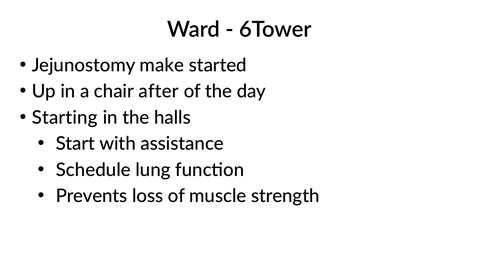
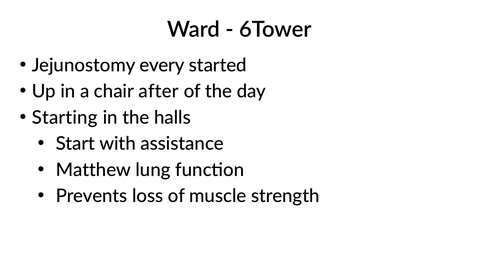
make: make -> every
Schedule: Schedule -> Matthew
